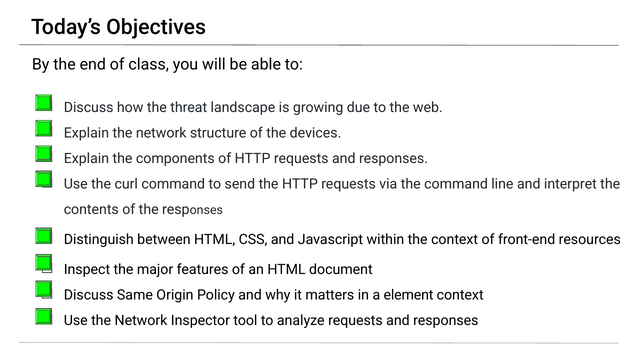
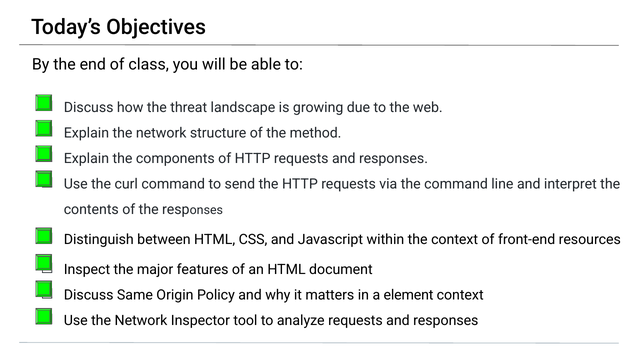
devices: devices -> method
